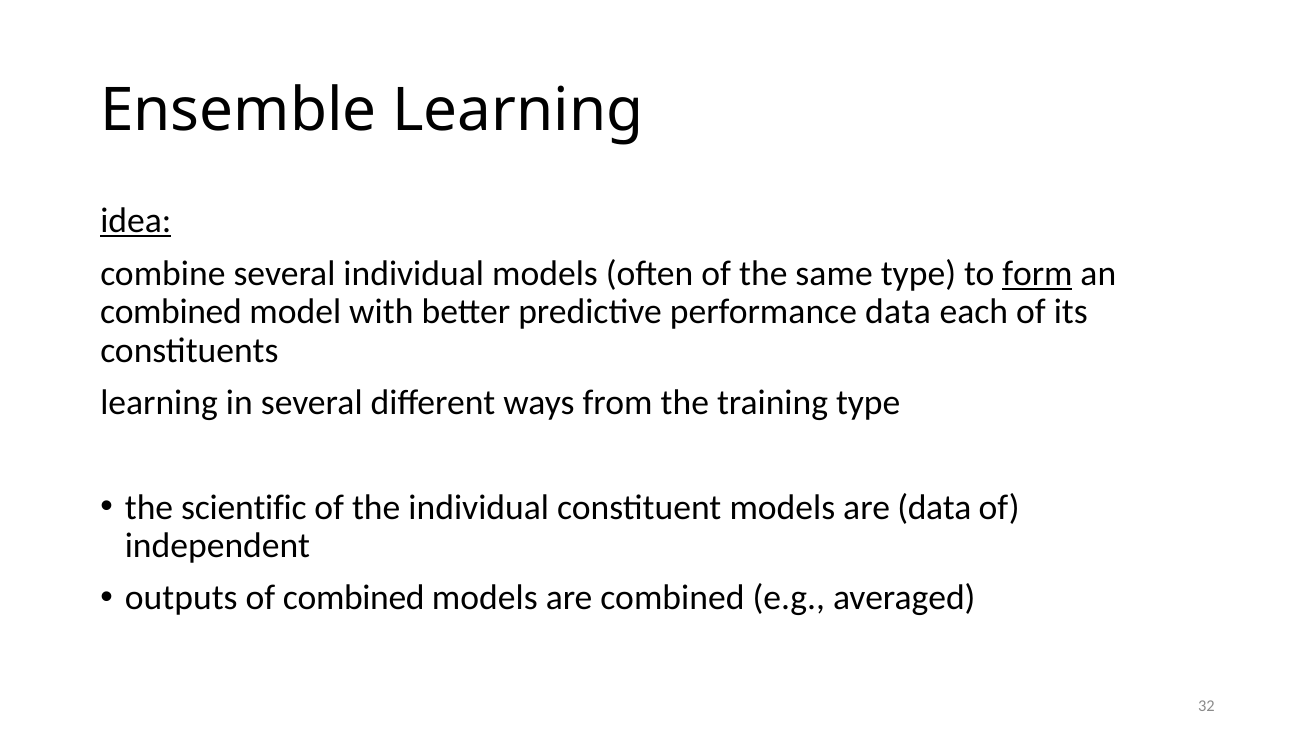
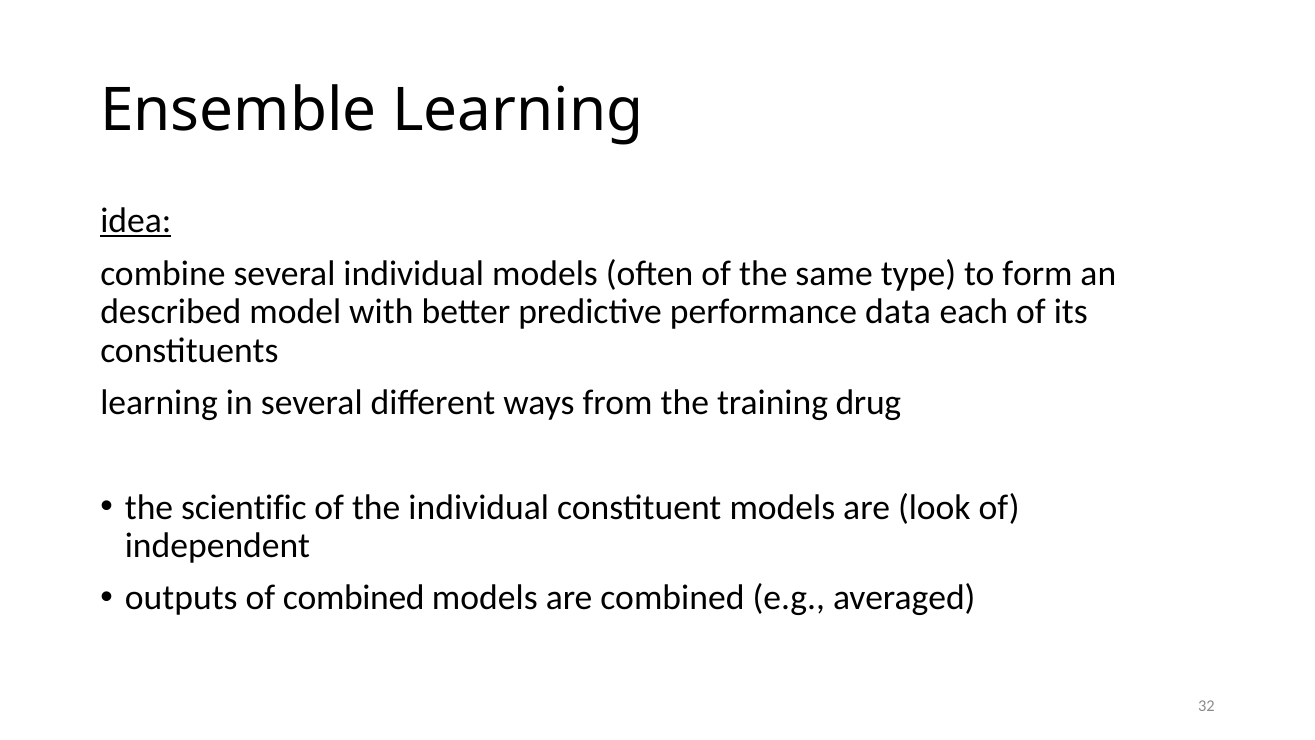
form underline: present -> none
combined at (171, 312): combined -> described
training type: type -> drug
are data: data -> look
